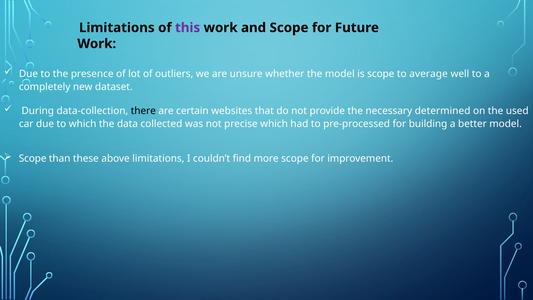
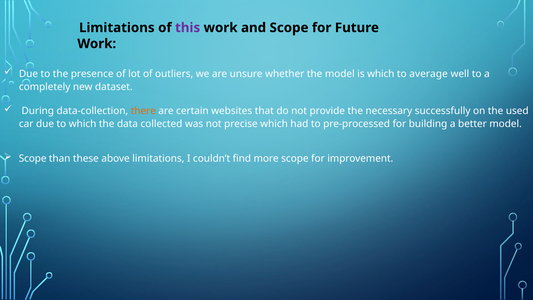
is scope: scope -> which
there colour: black -> orange
determined: determined -> successfully
